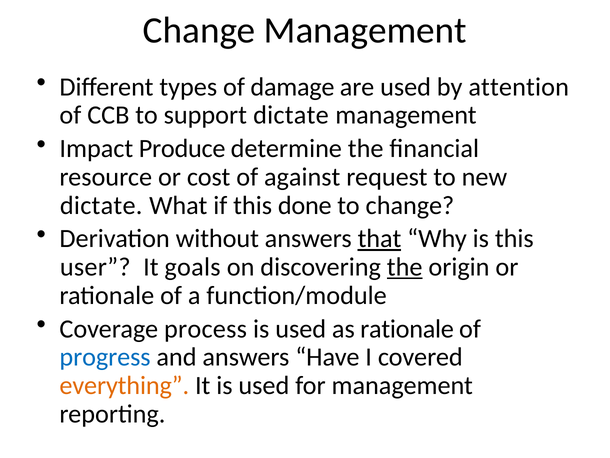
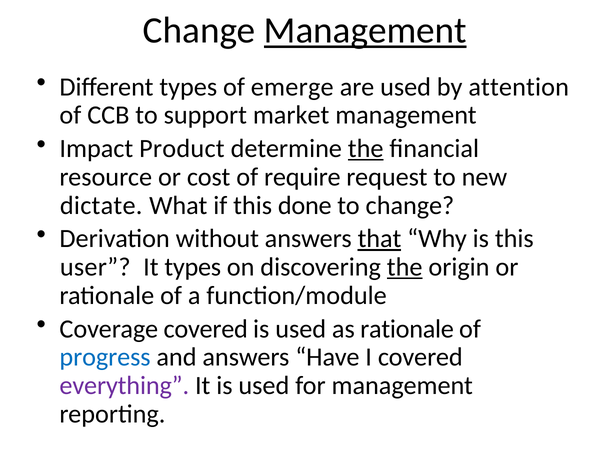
Management at (365, 31) underline: none -> present
damage: damage -> emerge
support dictate: dictate -> market
Produce: Produce -> Product
the at (366, 148) underline: none -> present
against: against -> require
It goals: goals -> types
Coverage process: process -> covered
everything colour: orange -> purple
